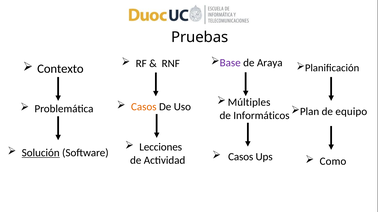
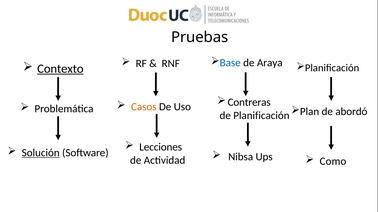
Base colour: purple -> blue
Contexto underline: none -> present
Múltiples: Múltiples -> Contreras
equipo: equipo -> abordó
de Informáticos: Informáticos -> Planificación
Casos at (241, 157): Casos -> Nibsa
